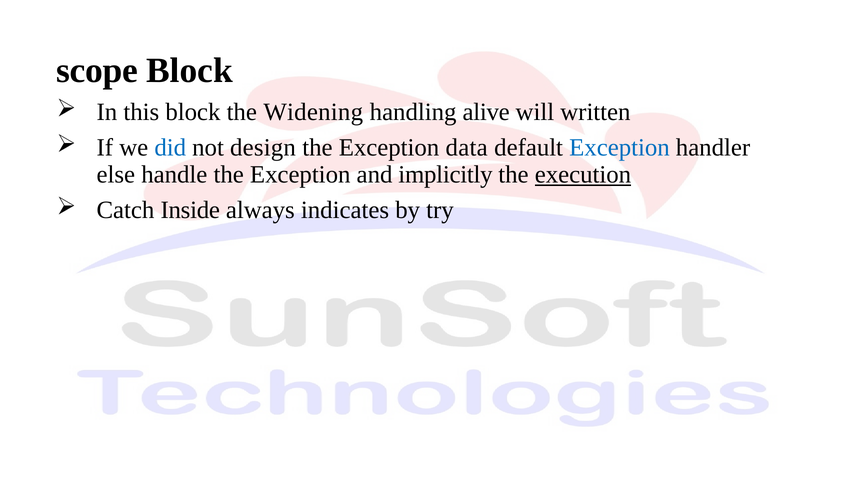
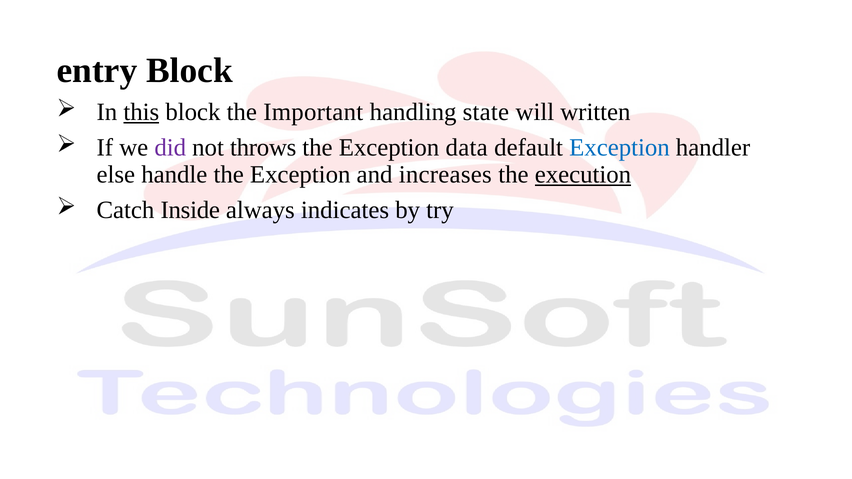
scope: scope -> entry
this underline: none -> present
Widening: Widening -> Important
alive: alive -> state
did colour: blue -> purple
design: design -> throws
implicitly: implicitly -> increases
